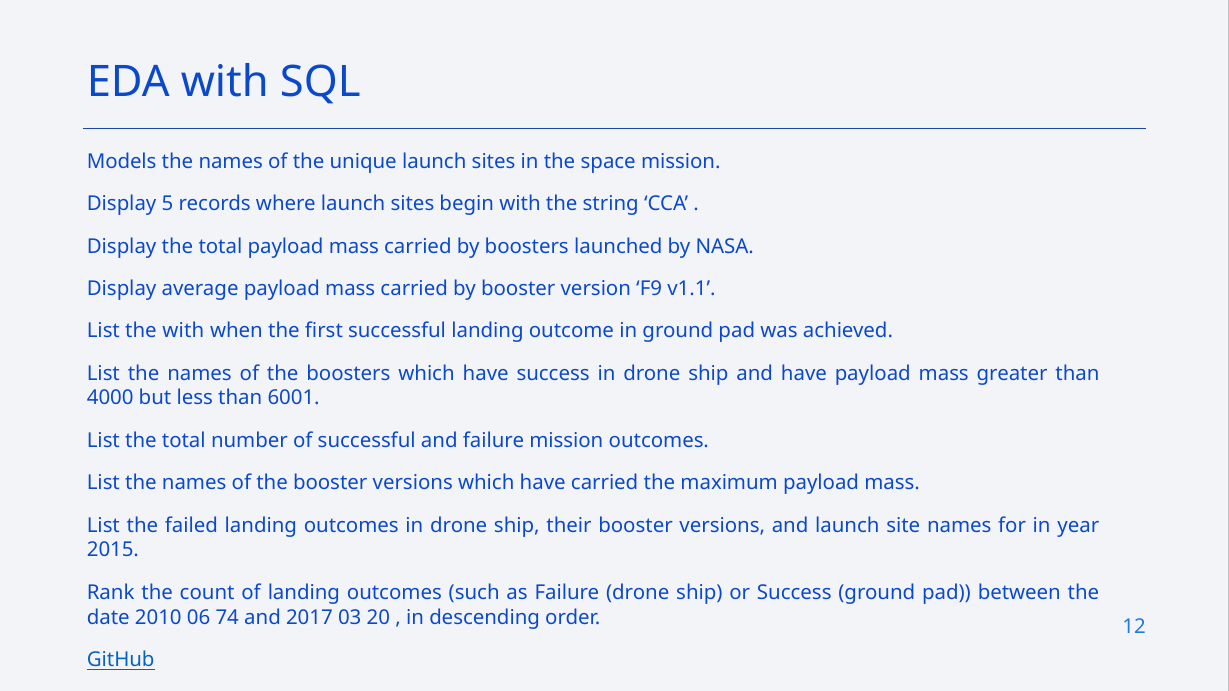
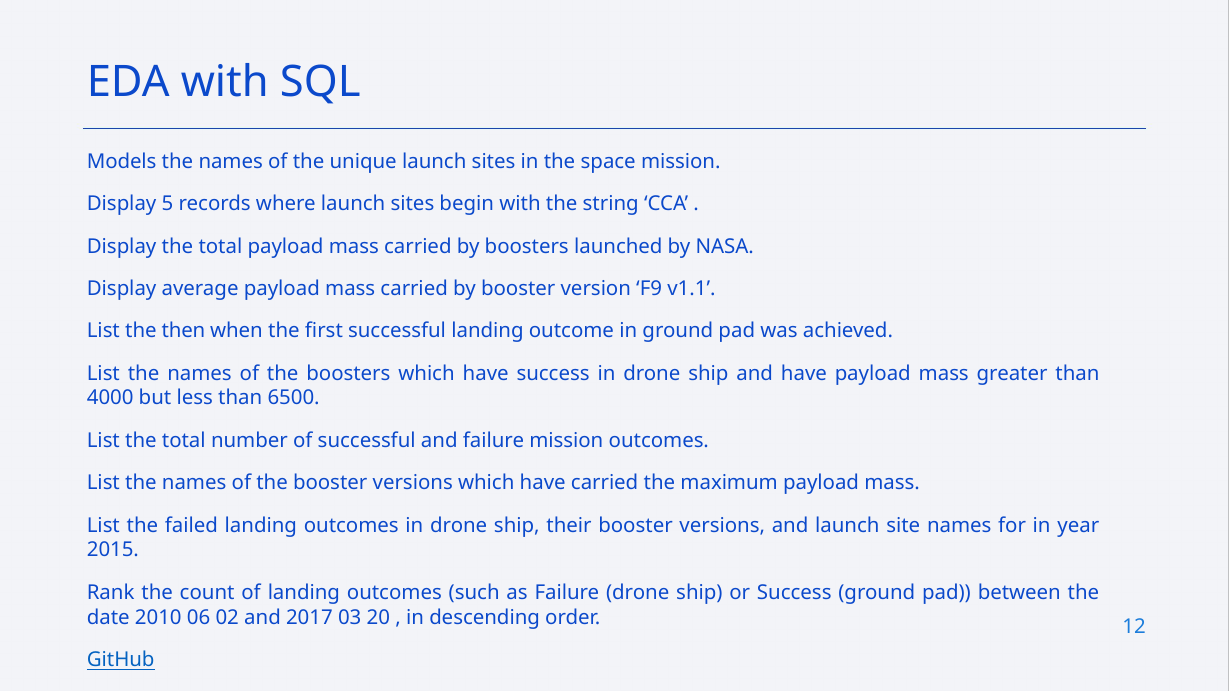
the with: with -> then
6001: 6001 -> 6500
74: 74 -> 02
